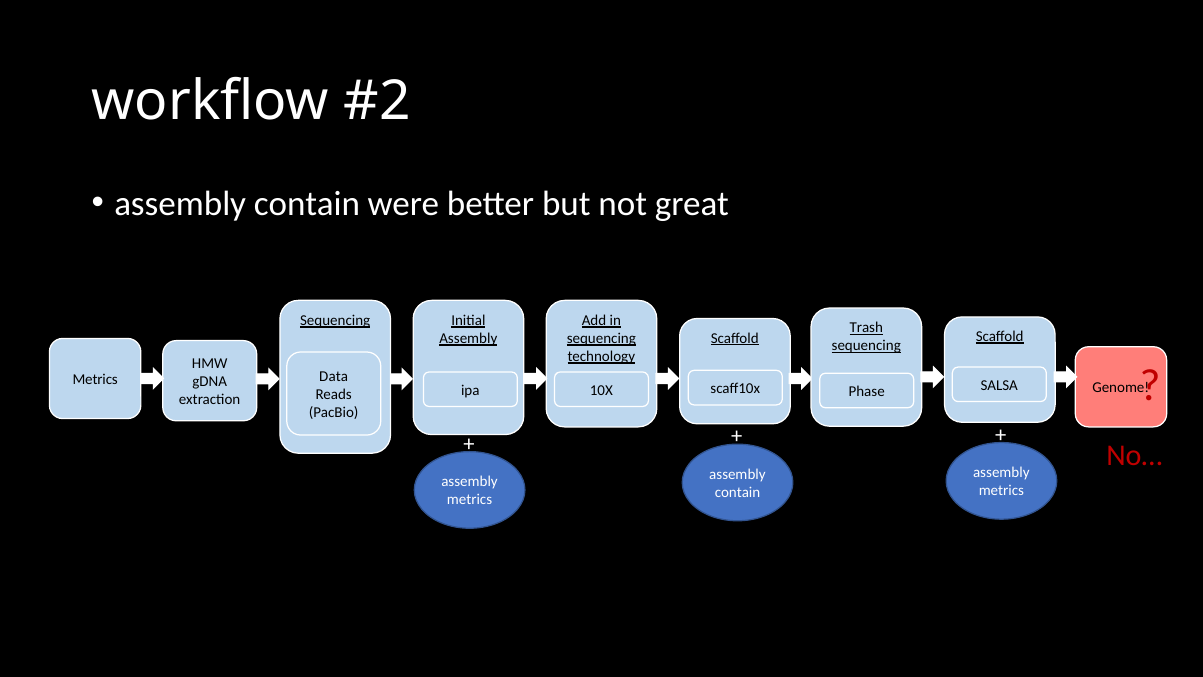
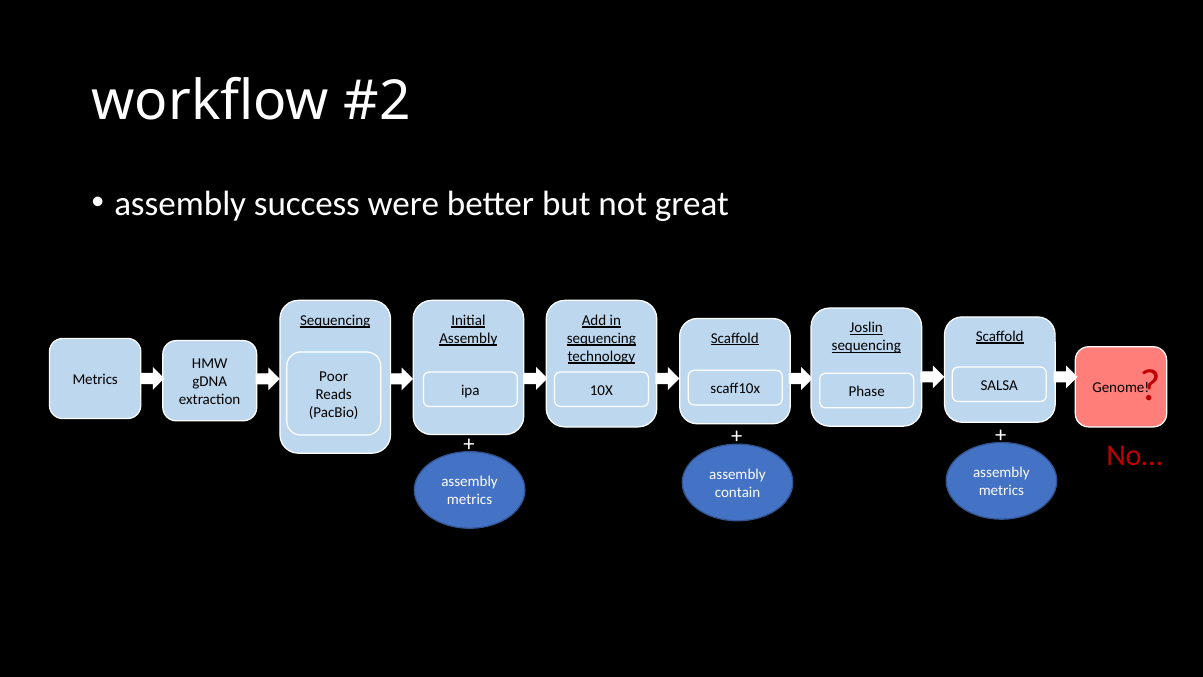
contain at (307, 203): contain -> success
Trash: Trash -> Joslin
Data: Data -> Poor
